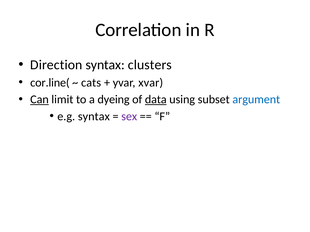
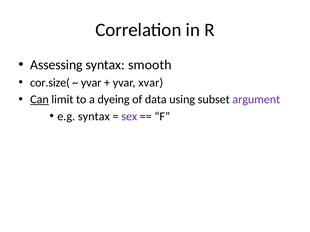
Direction: Direction -> Assessing
clusters: clusters -> smooth
cor.line(: cor.line( -> cor.size(
cats at (91, 83): cats -> yvar
data underline: present -> none
argument colour: blue -> purple
